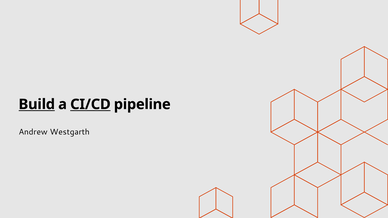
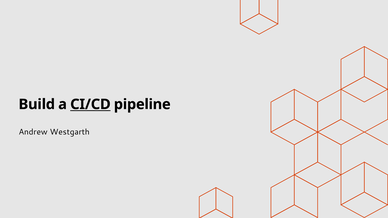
Build underline: present -> none
